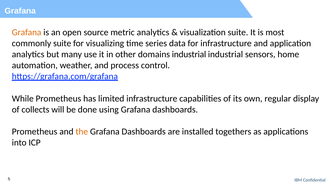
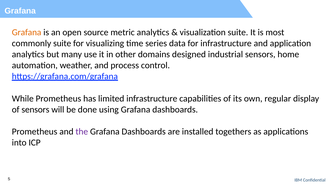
domains industrial: industrial -> designed
of collects: collects -> sensors
the colour: orange -> purple
